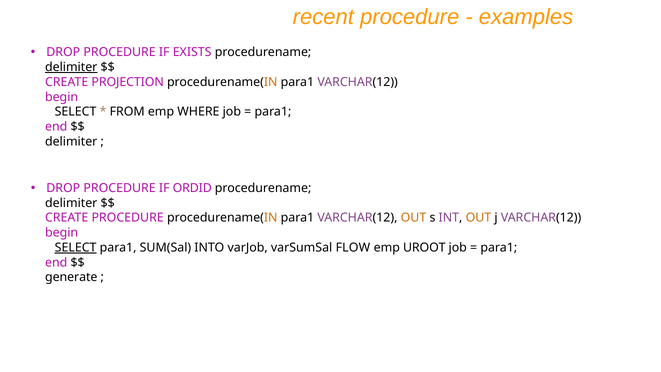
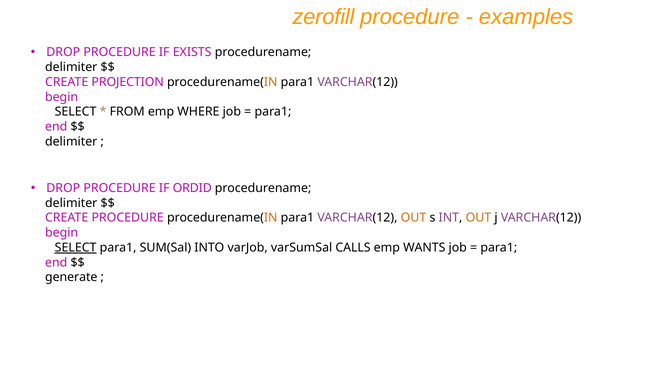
recent: recent -> zerofill
delimiter at (71, 67) underline: present -> none
FLOW: FLOW -> CALLS
UROOT: UROOT -> WANTS
